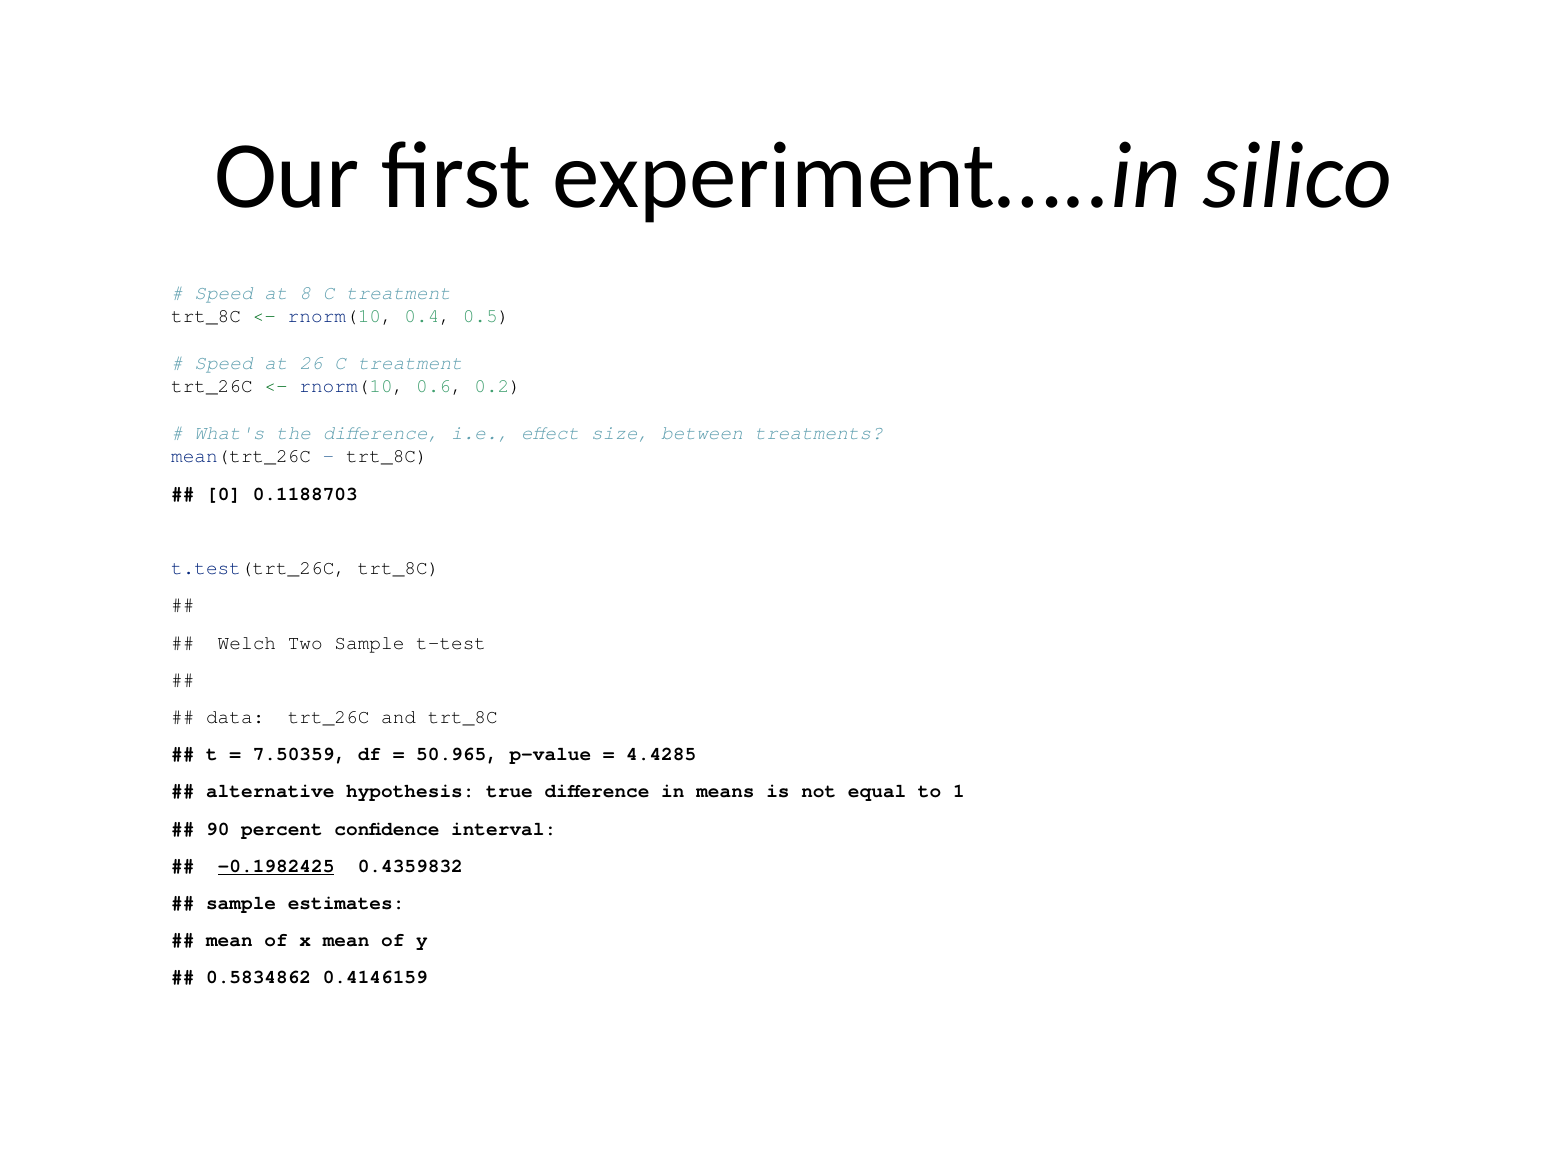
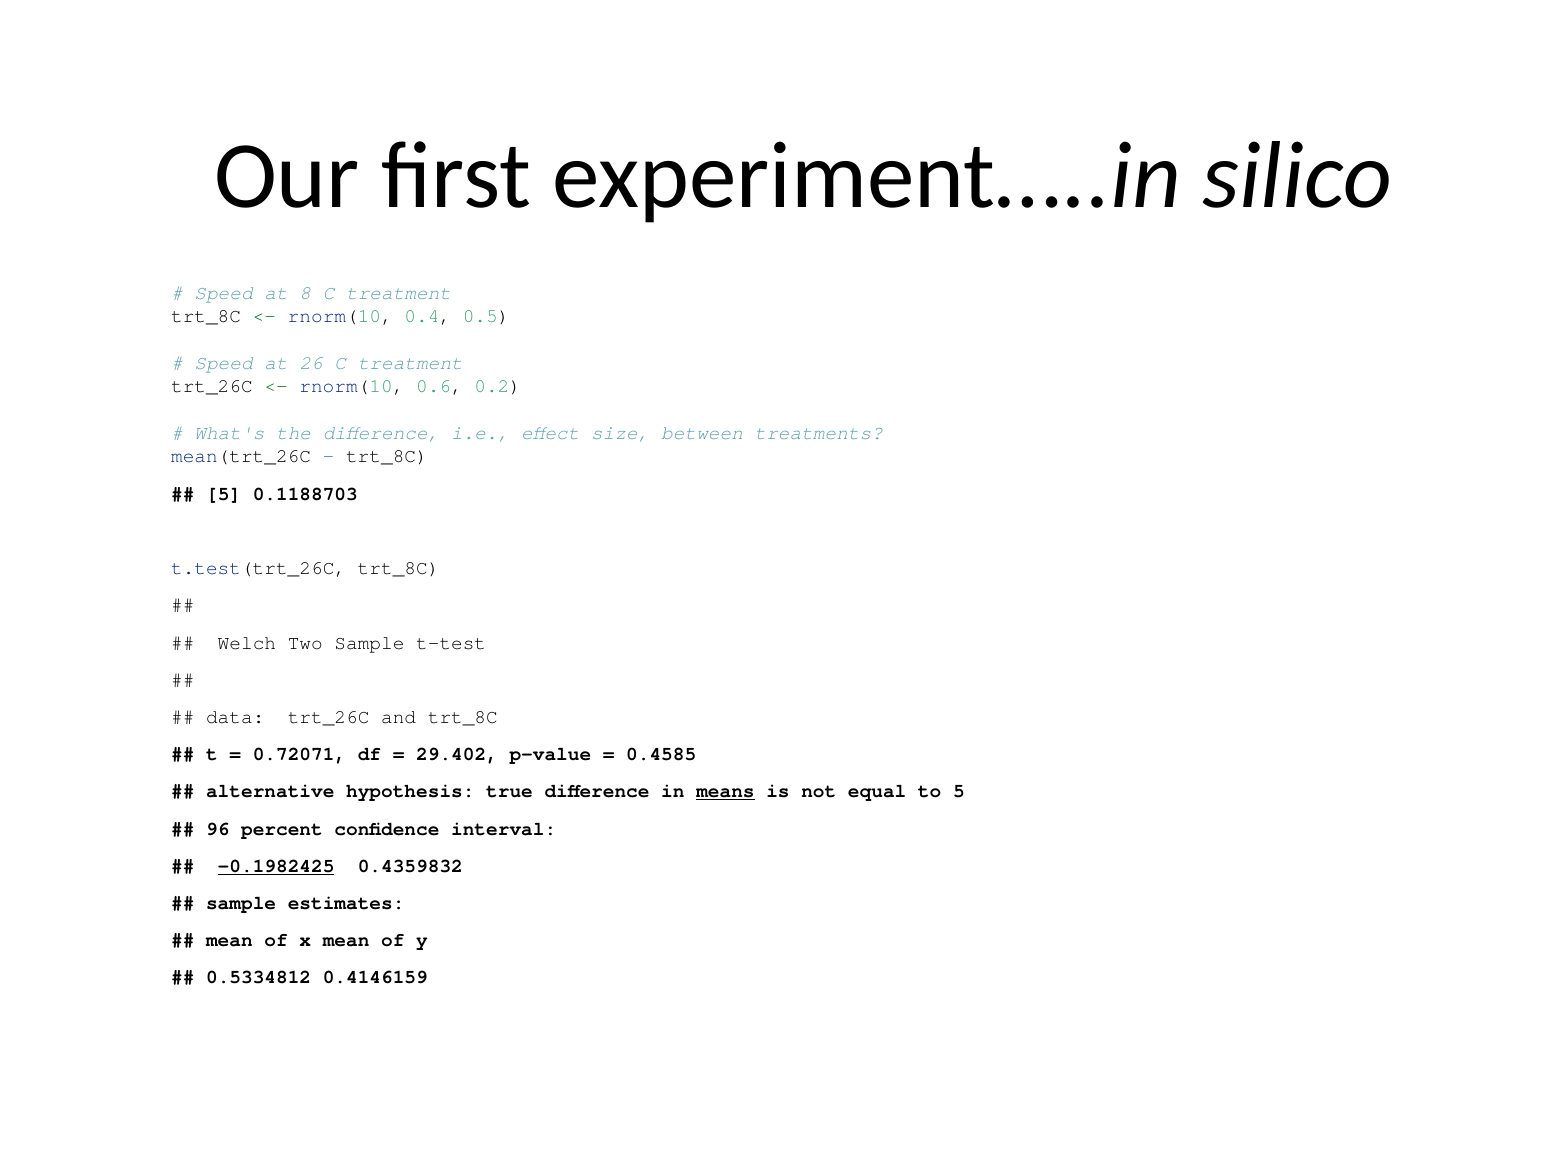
0 at (224, 494): 0 -> 5
7.50359: 7.50359 -> 0.72071
50.965: 50.965 -> 29.402
4.4285: 4.4285 -> 0.4585
means underline: none -> present
to 1: 1 -> 5
90: 90 -> 96
0.5834862: 0.5834862 -> 0.5334812
